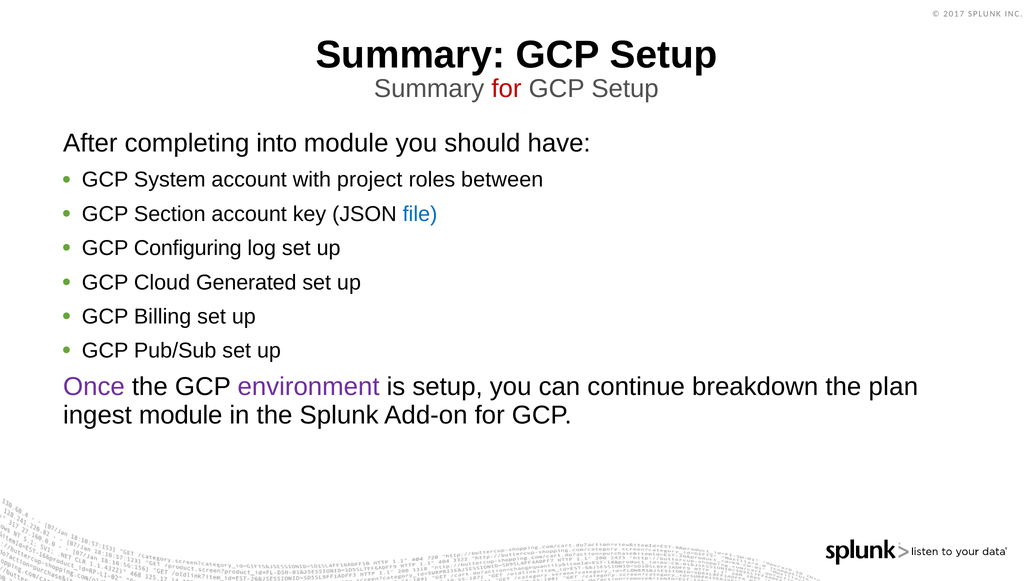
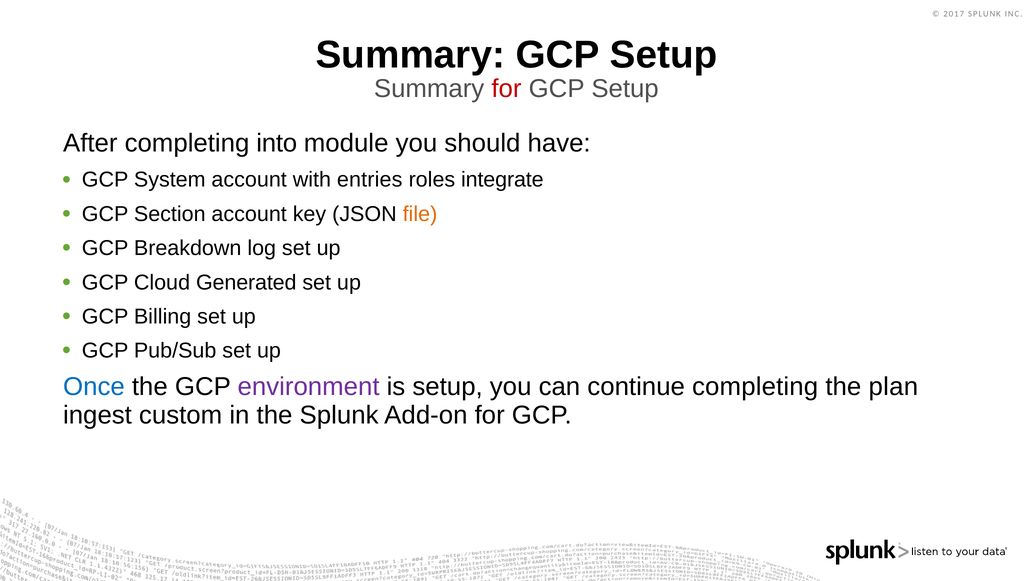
project: project -> entries
between: between -> integrate
file colour: blue -> orange
Configuring: Configuring -> Breakdown
Once colour: purple -> blue
continue breakdown: breakdown -> completing
ingest module: module -> custom
